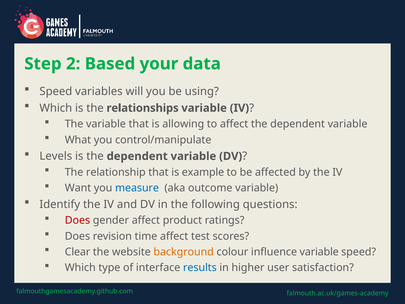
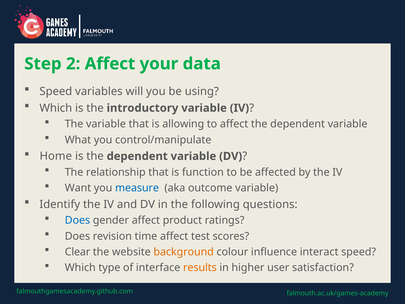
2 Based: Based -> Affect
relationships: relationships -> introductory
Levels: Levels -> Home
example: example -> function
Does at (77, 220) colour: red -> blue
influence variable: variable -> interact
results colour: blue -> orange
